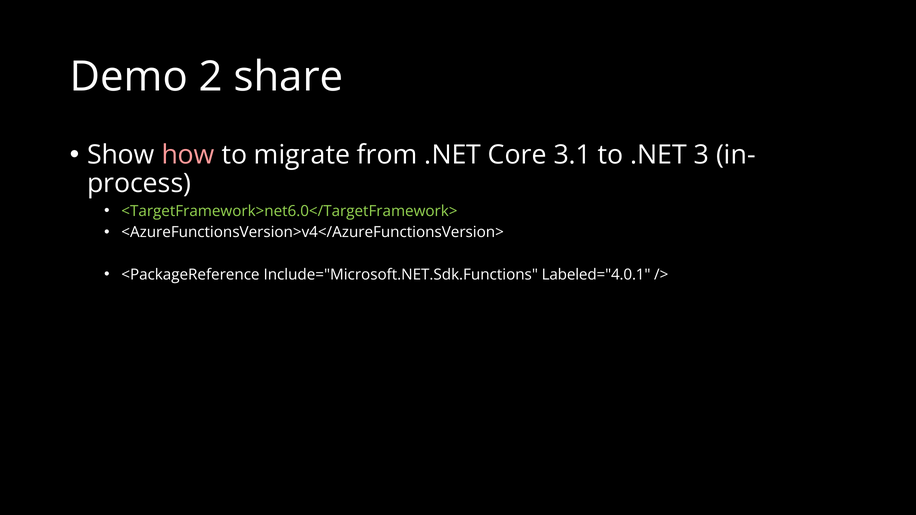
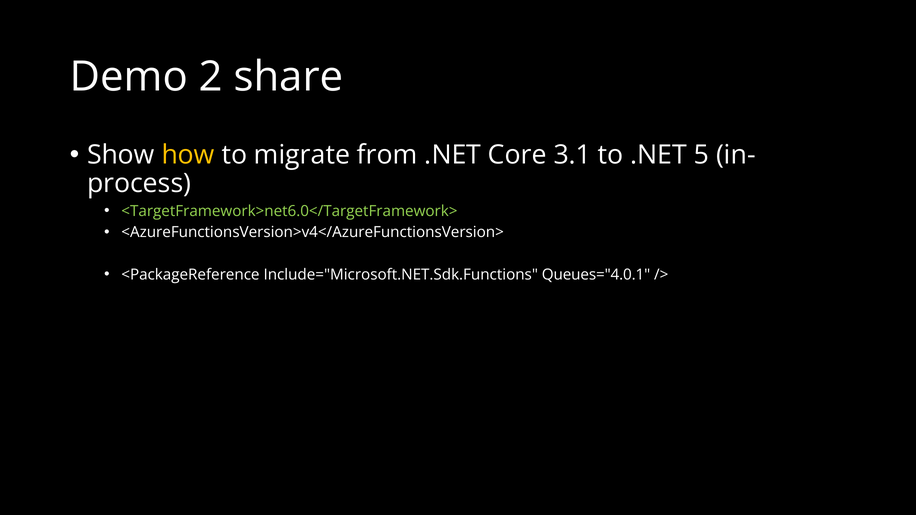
how colour: pink -> yellow
3: 3 -> 5
Labeled="4.0.1: Labeled="4.0.1 -> Queues="4.0.1
